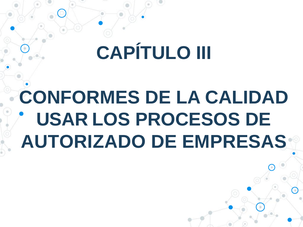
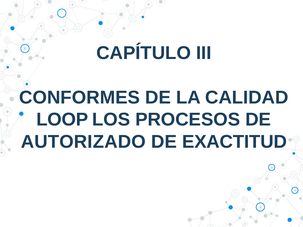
USAR: USAR -> LOOP
EMPRESAS: EMPRESAS -> EXACTITUD
